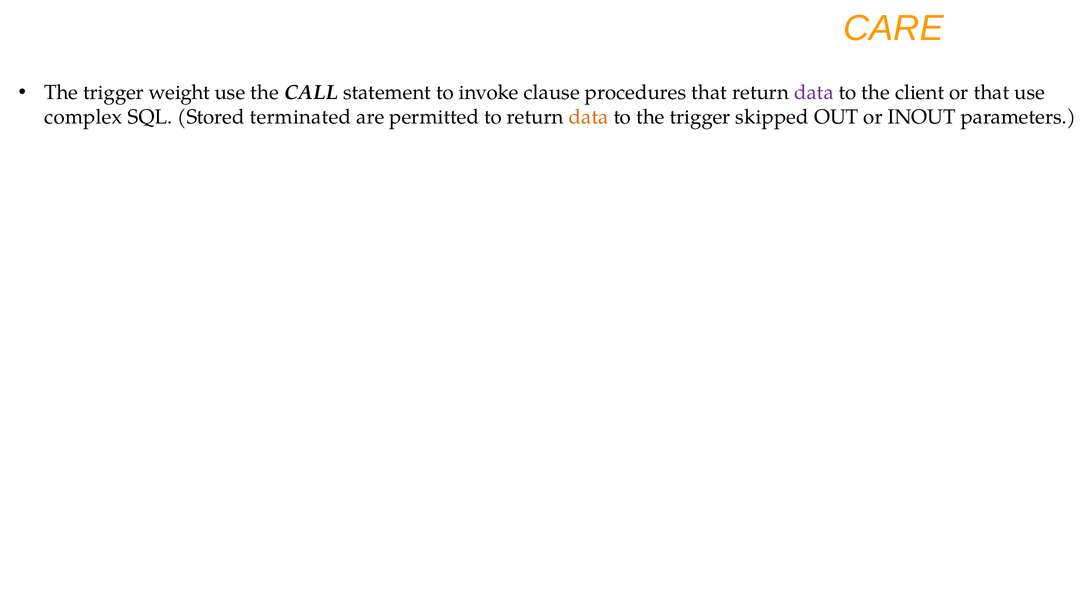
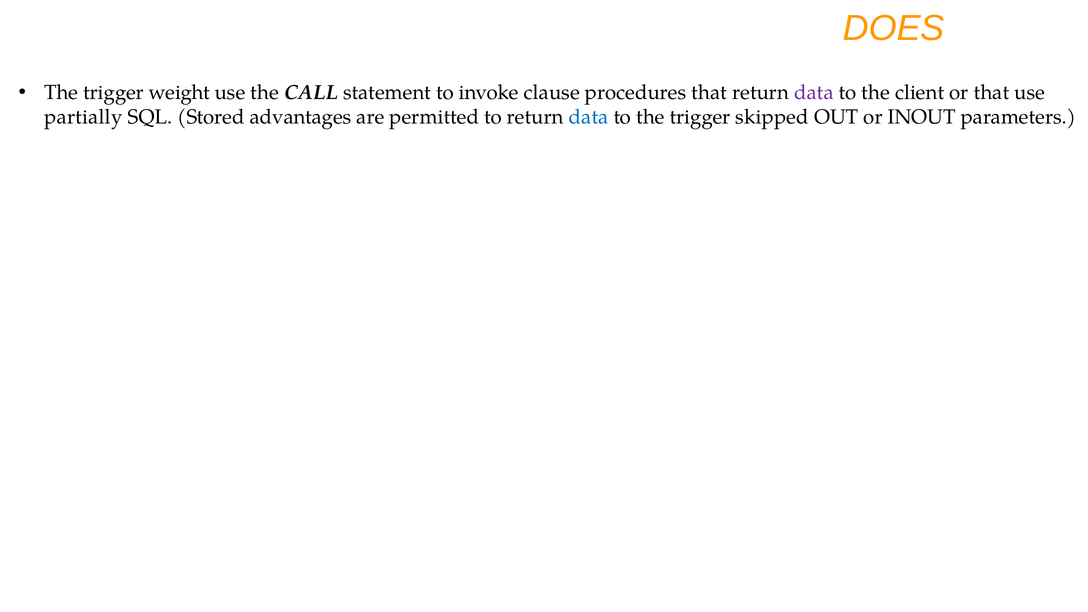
CARE: CARE -> DOES
complex: complex -> partially
terminated: terminated -> advantages
data at (589, 117) colour: orange -> blue
